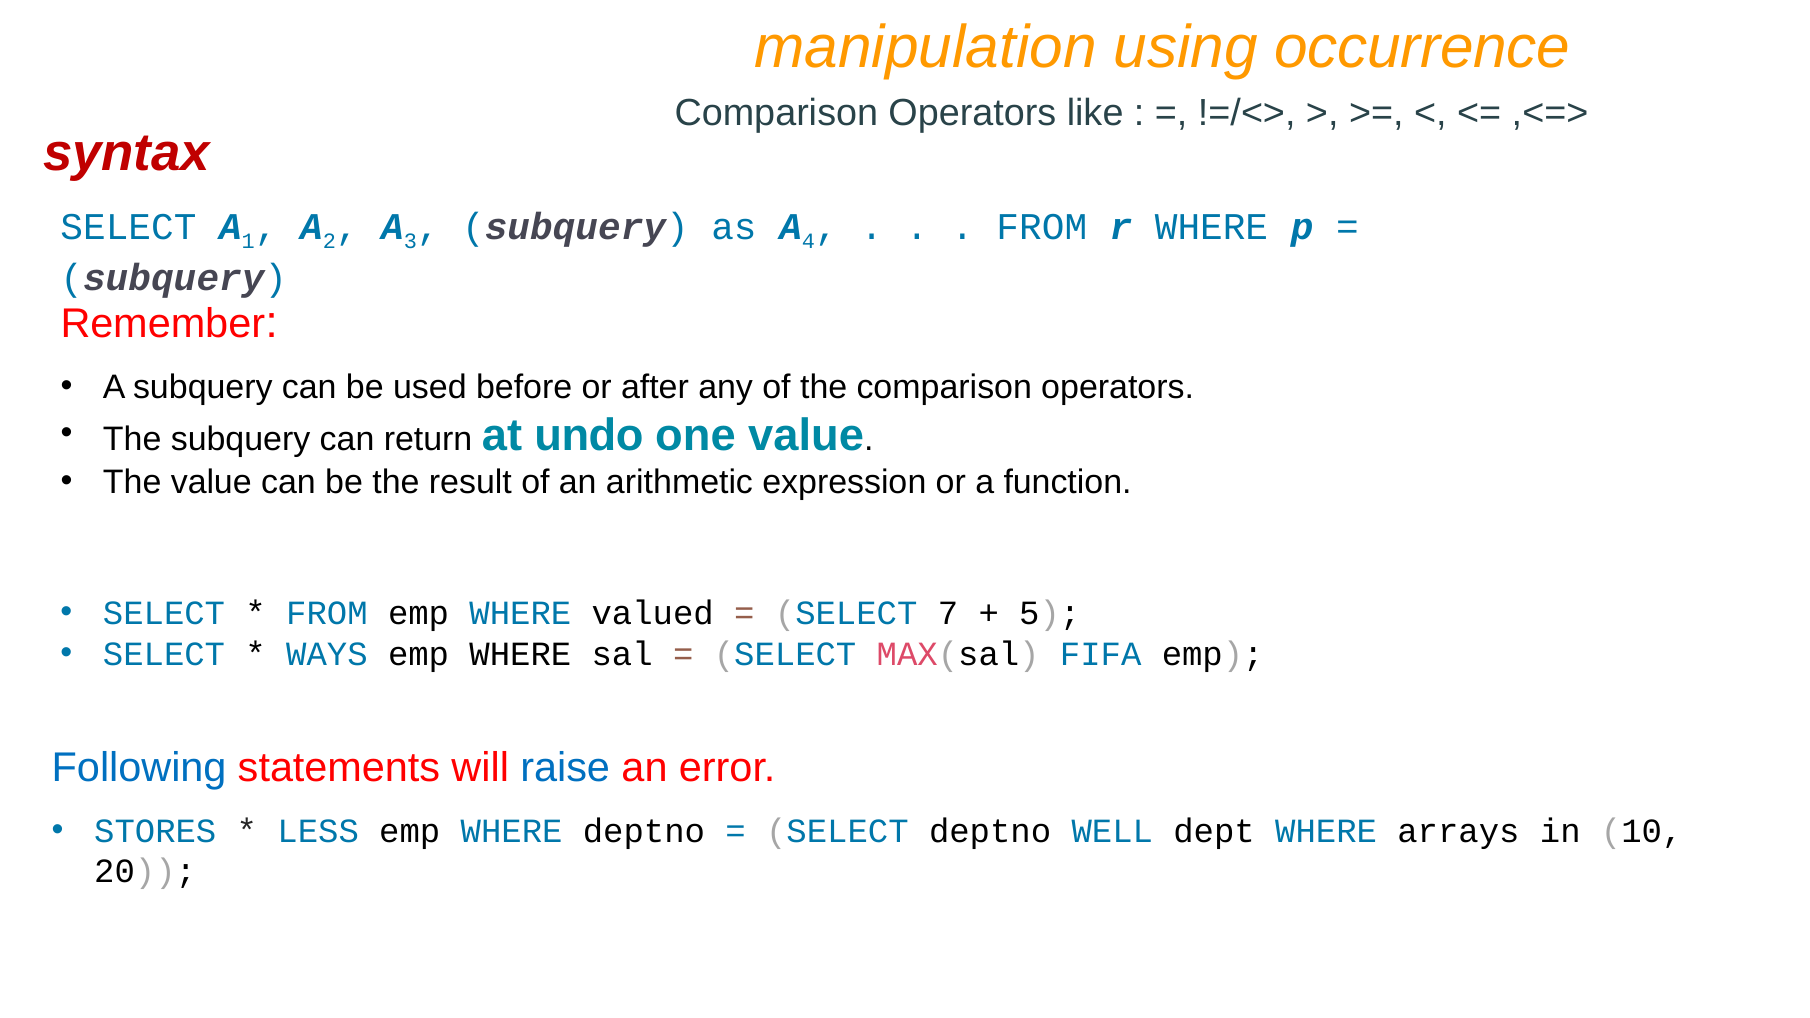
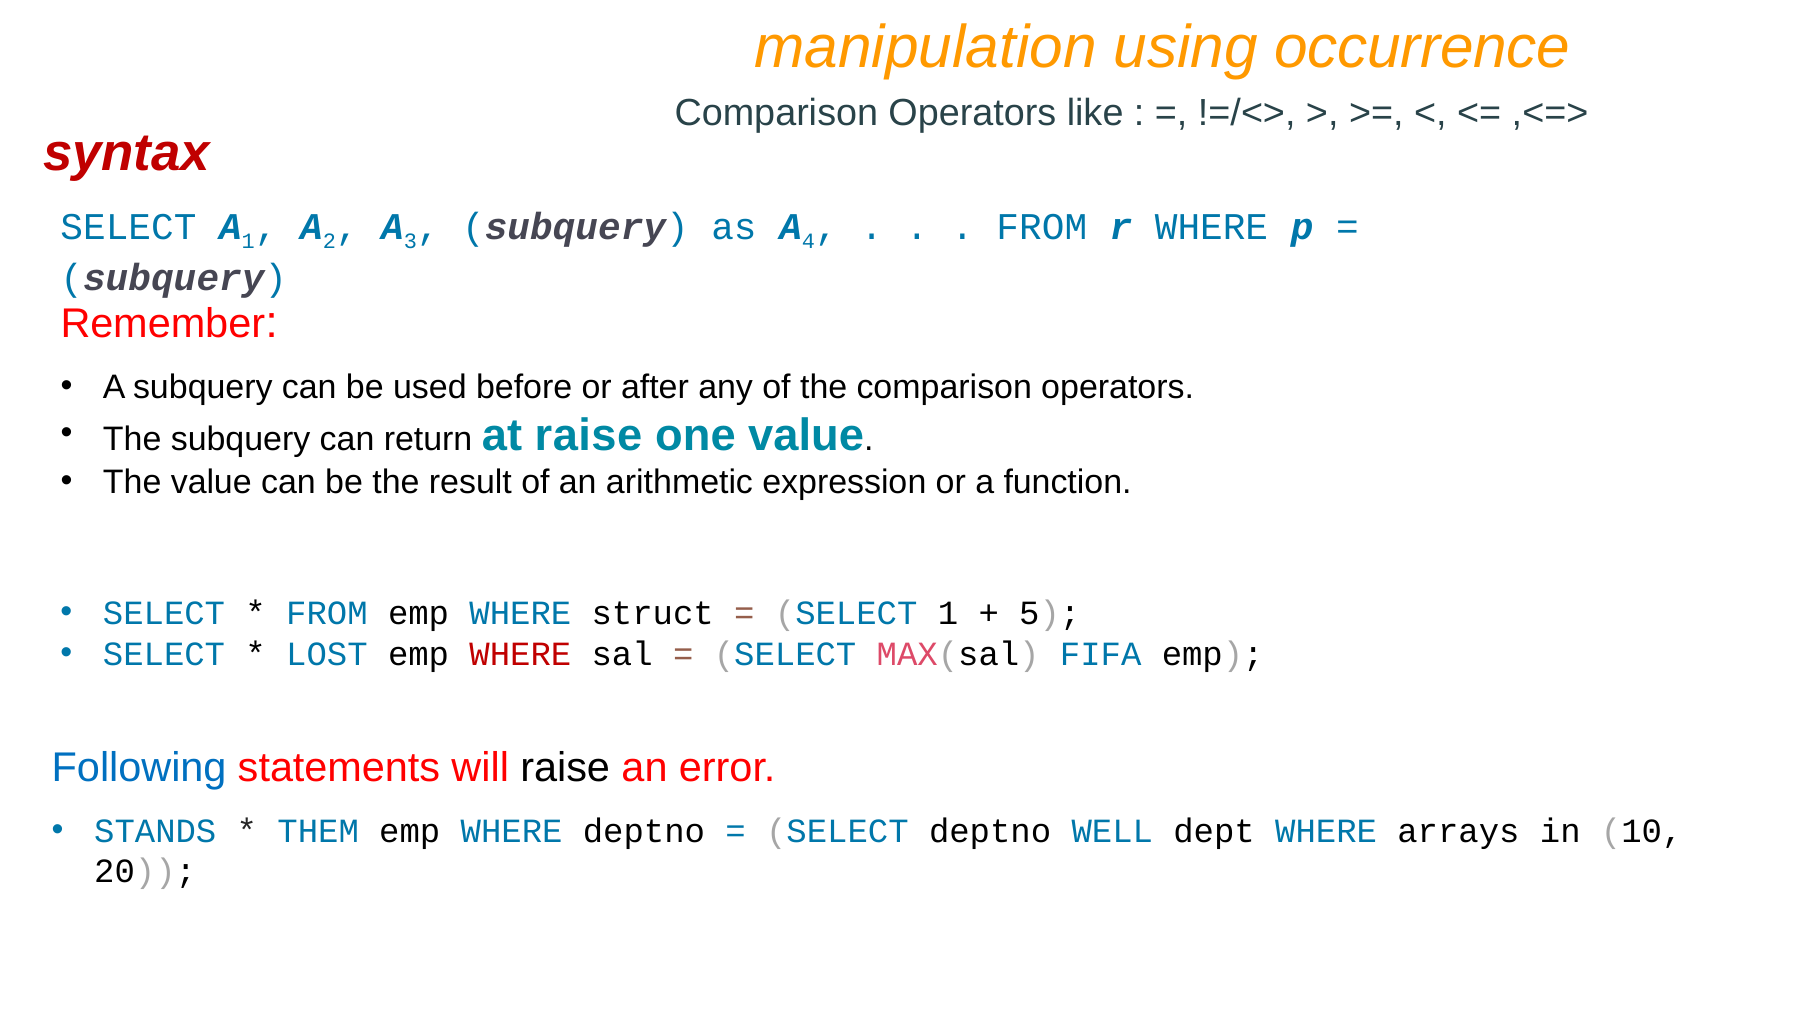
at undo: undo -> raise
valued: valued -> struct
SELECT 7: 7 -> 1
WAYS: WAYS -> LOST
WHERE at (520, 654) colour: black -> red
raise at (565, 768) colour: blue -> black
STORES: STORES -> STANDS
LESS: LESS -> THEM
